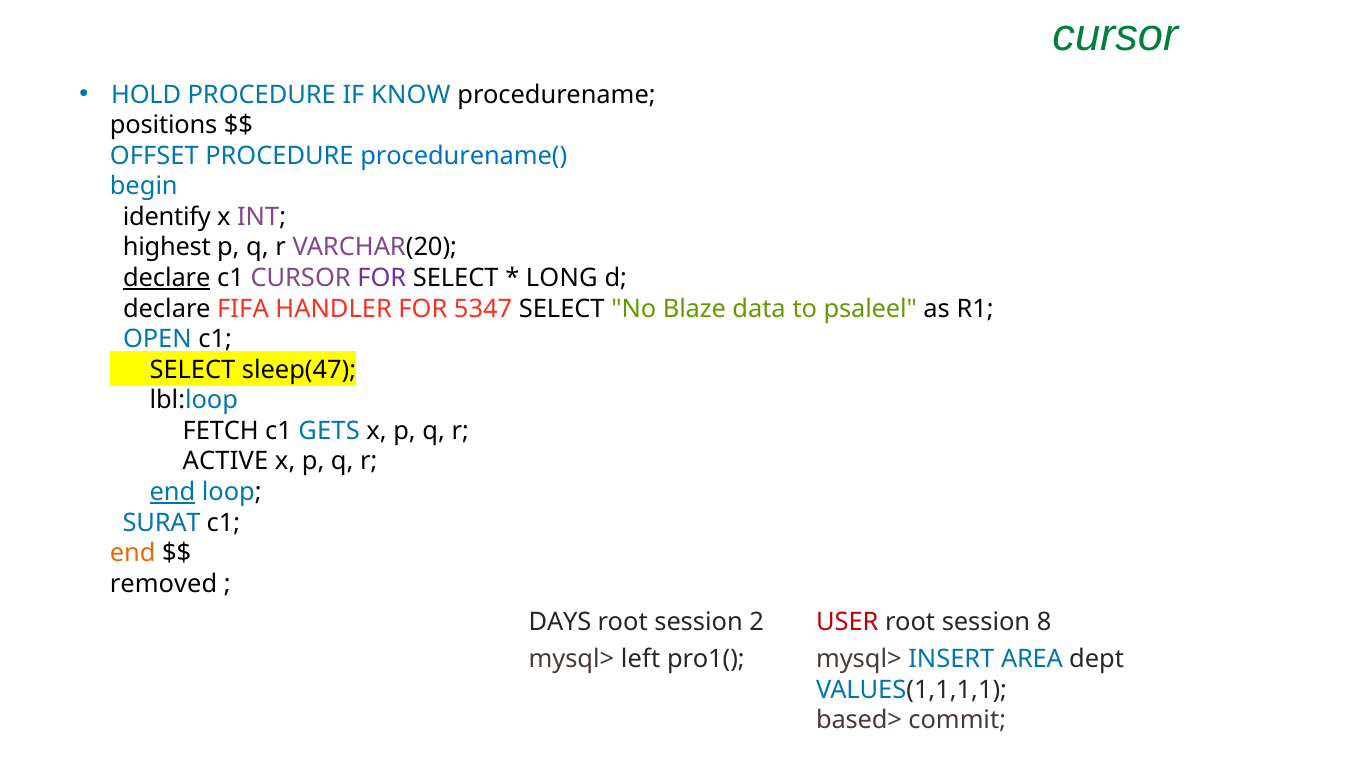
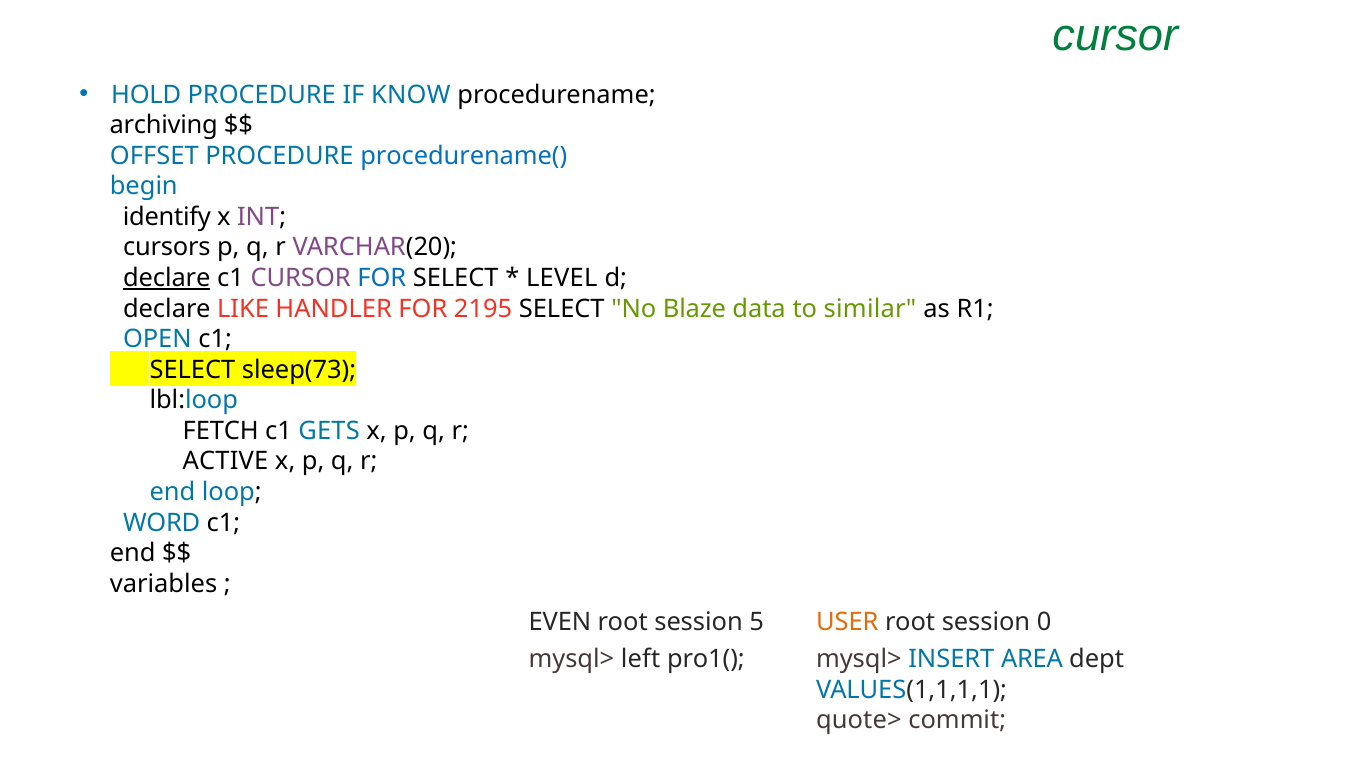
positions: positions -> archiving
highest: highest -> cursors
FOR at (382, 278) colour: purple -> blue
LONG: LONG -> LEVEL
FIFA: FIFA -> LIKE
5347: 5347 -> 2195
psaleel: psaleel -> similar
sleep(47: sleep(47 -> sleep(73
end at (172, 492) underline: present -> none
SURAT: SURAT -> WORD
end at (133, 553) colour: orange -> black
removed: removed -> variables
DAYS: DAYS -> EVEN
2: 2 -> 5
USER colour: red -> orange
8: 8 -> 0
based>: based> -> quote>
